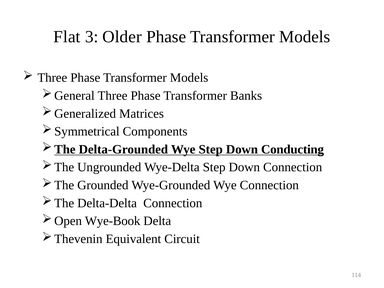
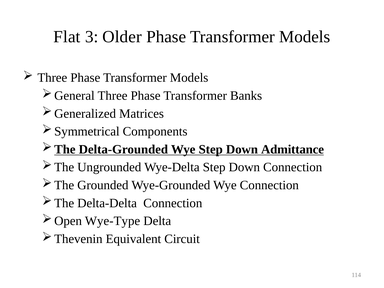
Conducting: Conducting -> Admittance
Wye-Book: Wye-Book -> Wye-Type
